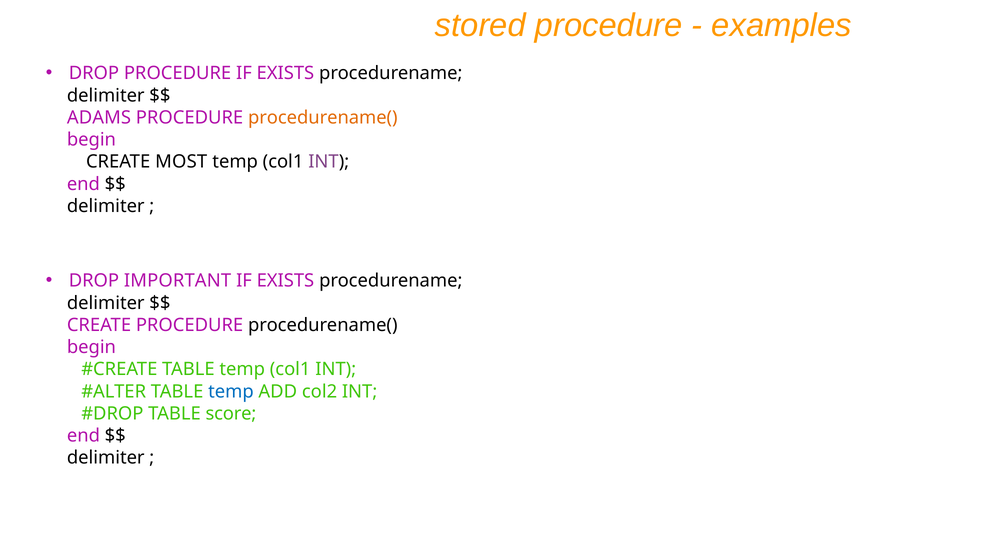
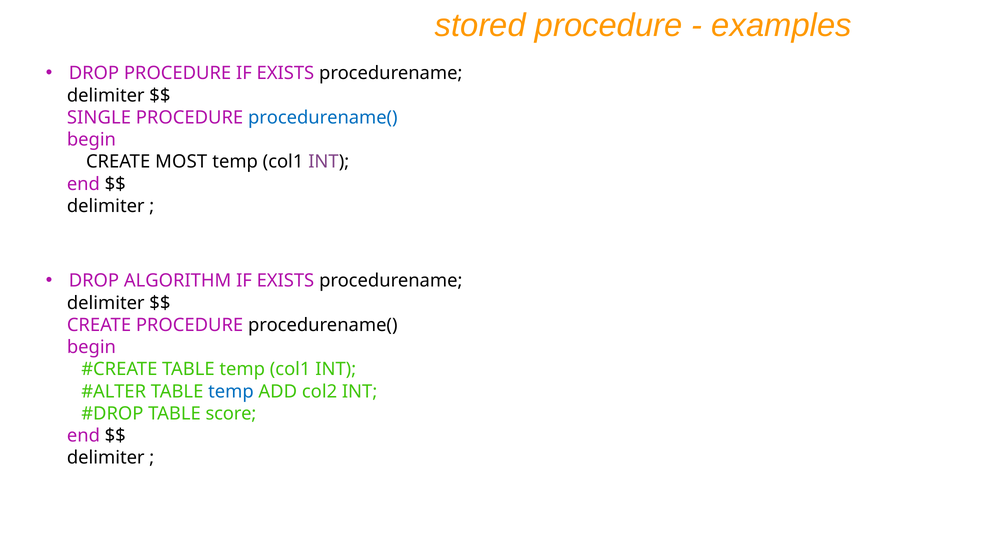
ADAMS: ADAMS -> SINGLE
procedurename( at (323, 117) colour: orange -> blue
IMPORTANT: IMPORTANT -> ALGORITHM
